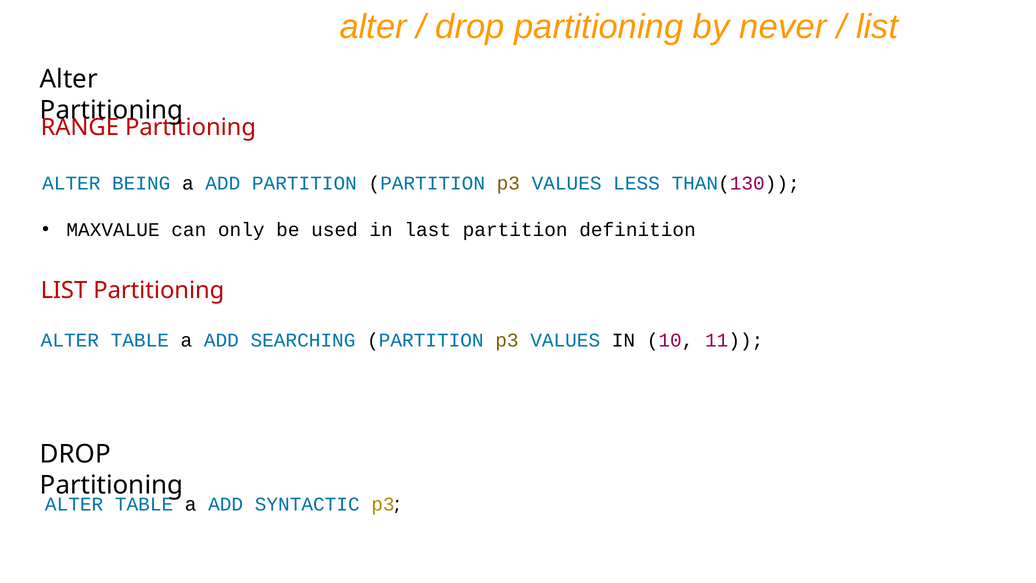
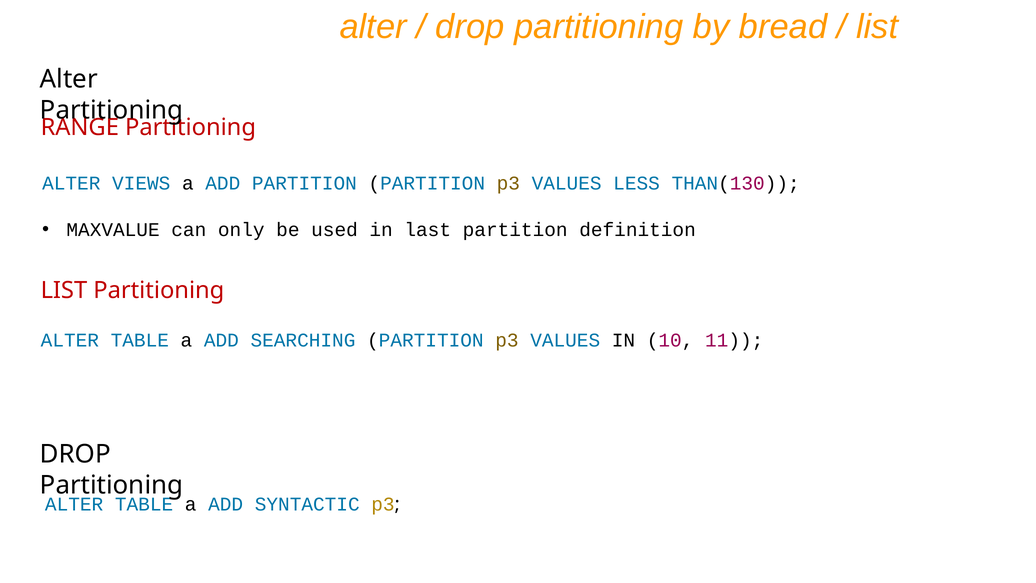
never: never -> bread
BEING: BEING -> VIEWS
